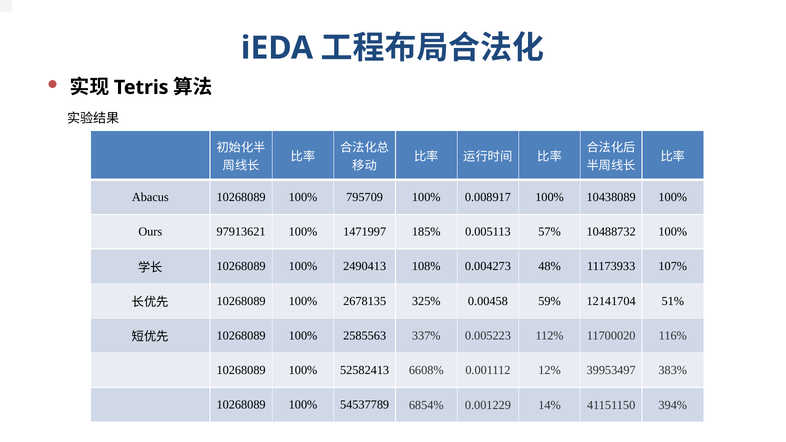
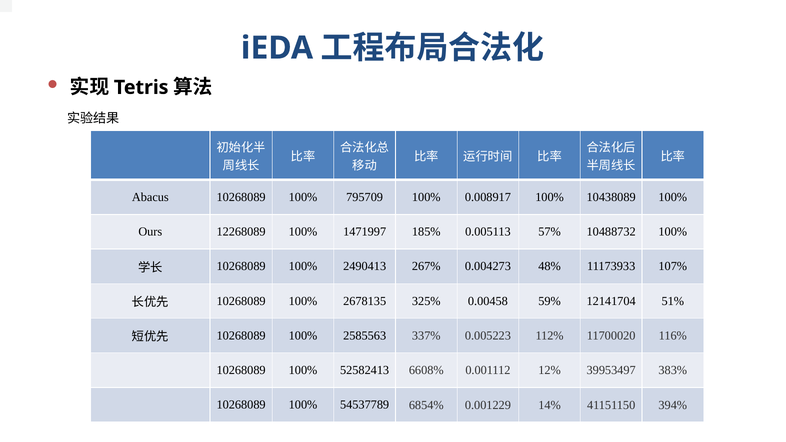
97913621: 97913621 -> 12268089
108%: 108% -> 267%
